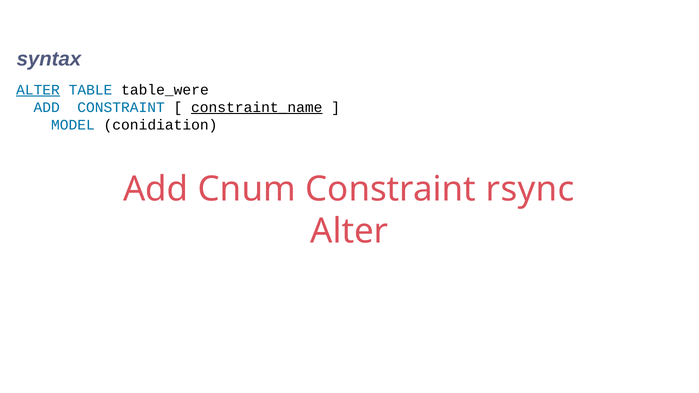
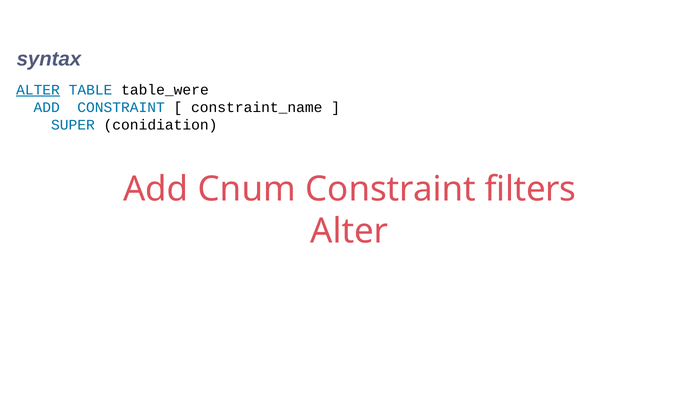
constraint_name underline: present -> none
MODEL: MODEL -> SUPER
rsync: rsync -> filters
